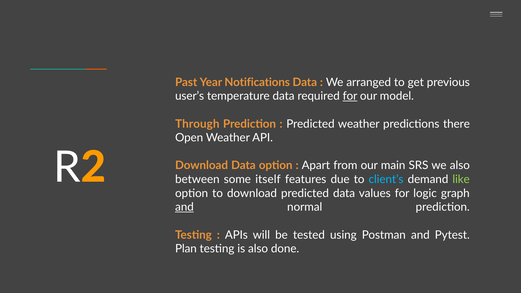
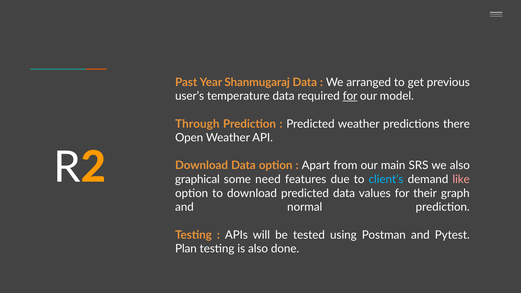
Notifications: Notifications -> Shanmugaraj
between: between -> graphical
itself: itself -> need
like colour: light green -> pink
logic: logic -> their
and at (184, 207) underline: present -> none
